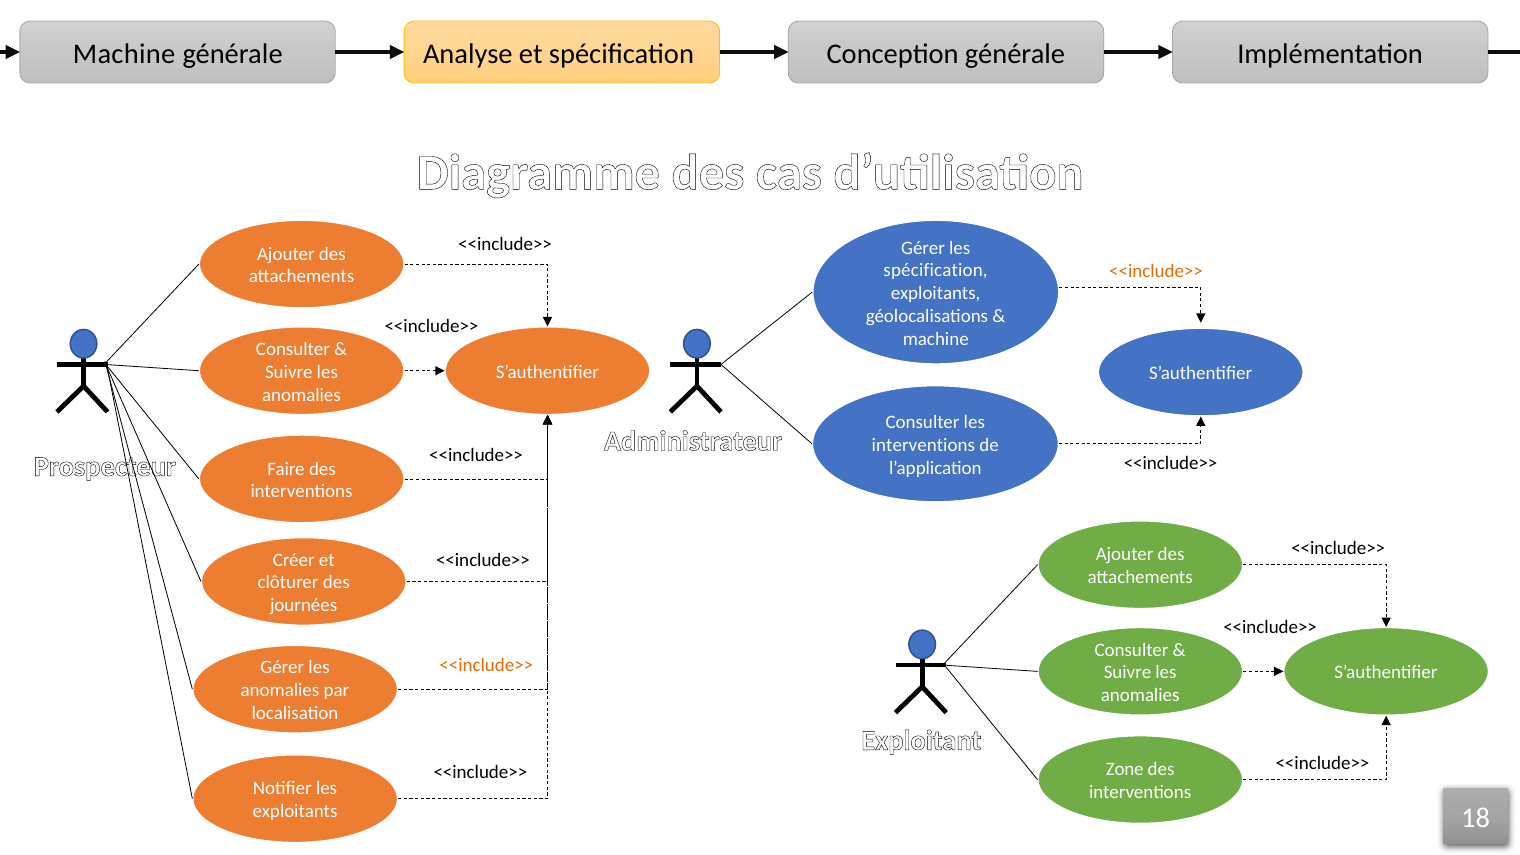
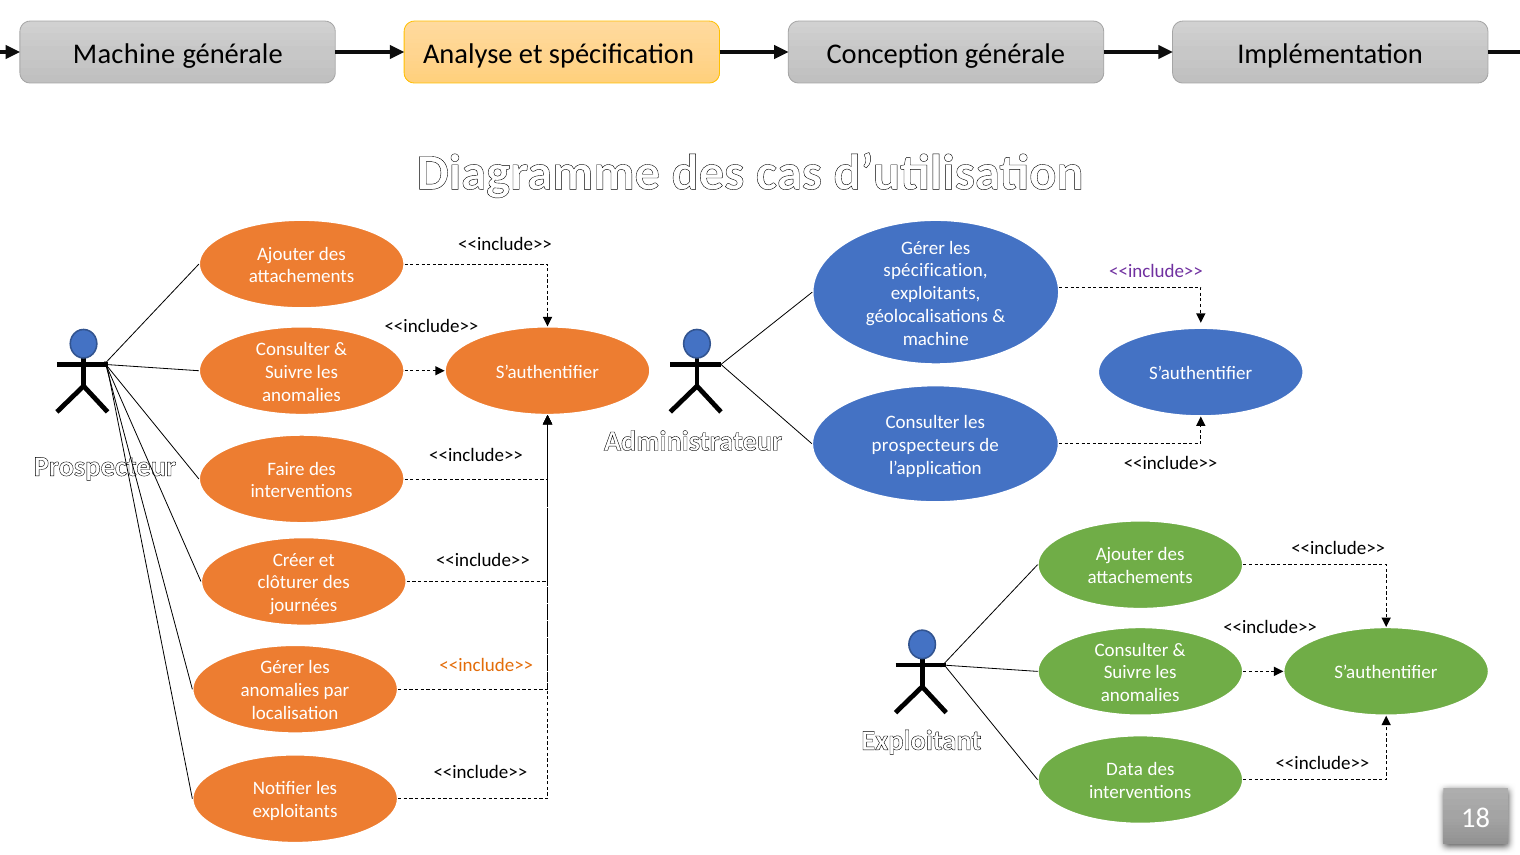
<<include>> at (1156, 271) colour: orange -> purple
interventions at (923, 445): interventions -> prospecteurs
Zone: Zone -> Data
